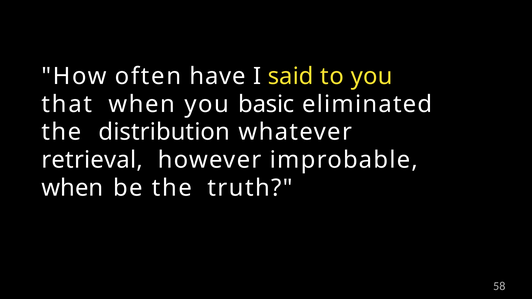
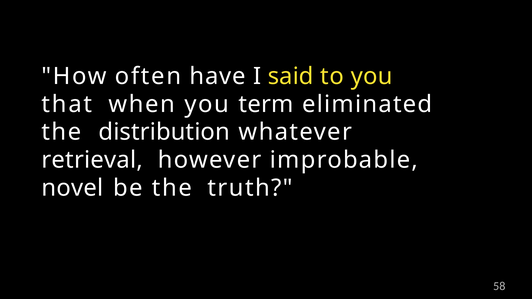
basic: basic -> term
when at (72, 188): when -> novel
